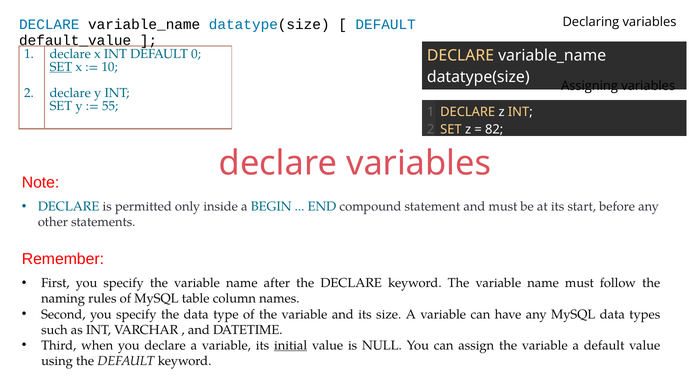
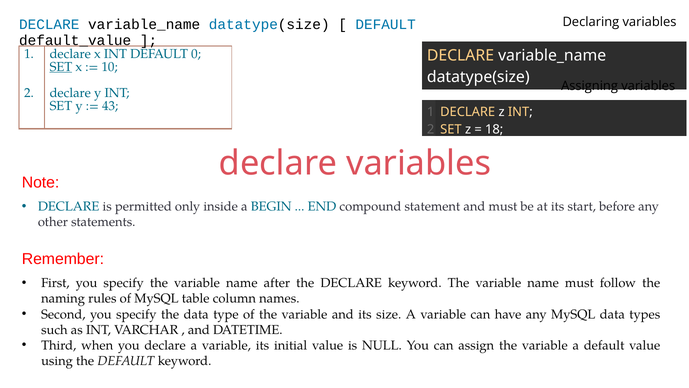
55: 55 -> 43
82: 82 -> 18
initial underline: present -> none
